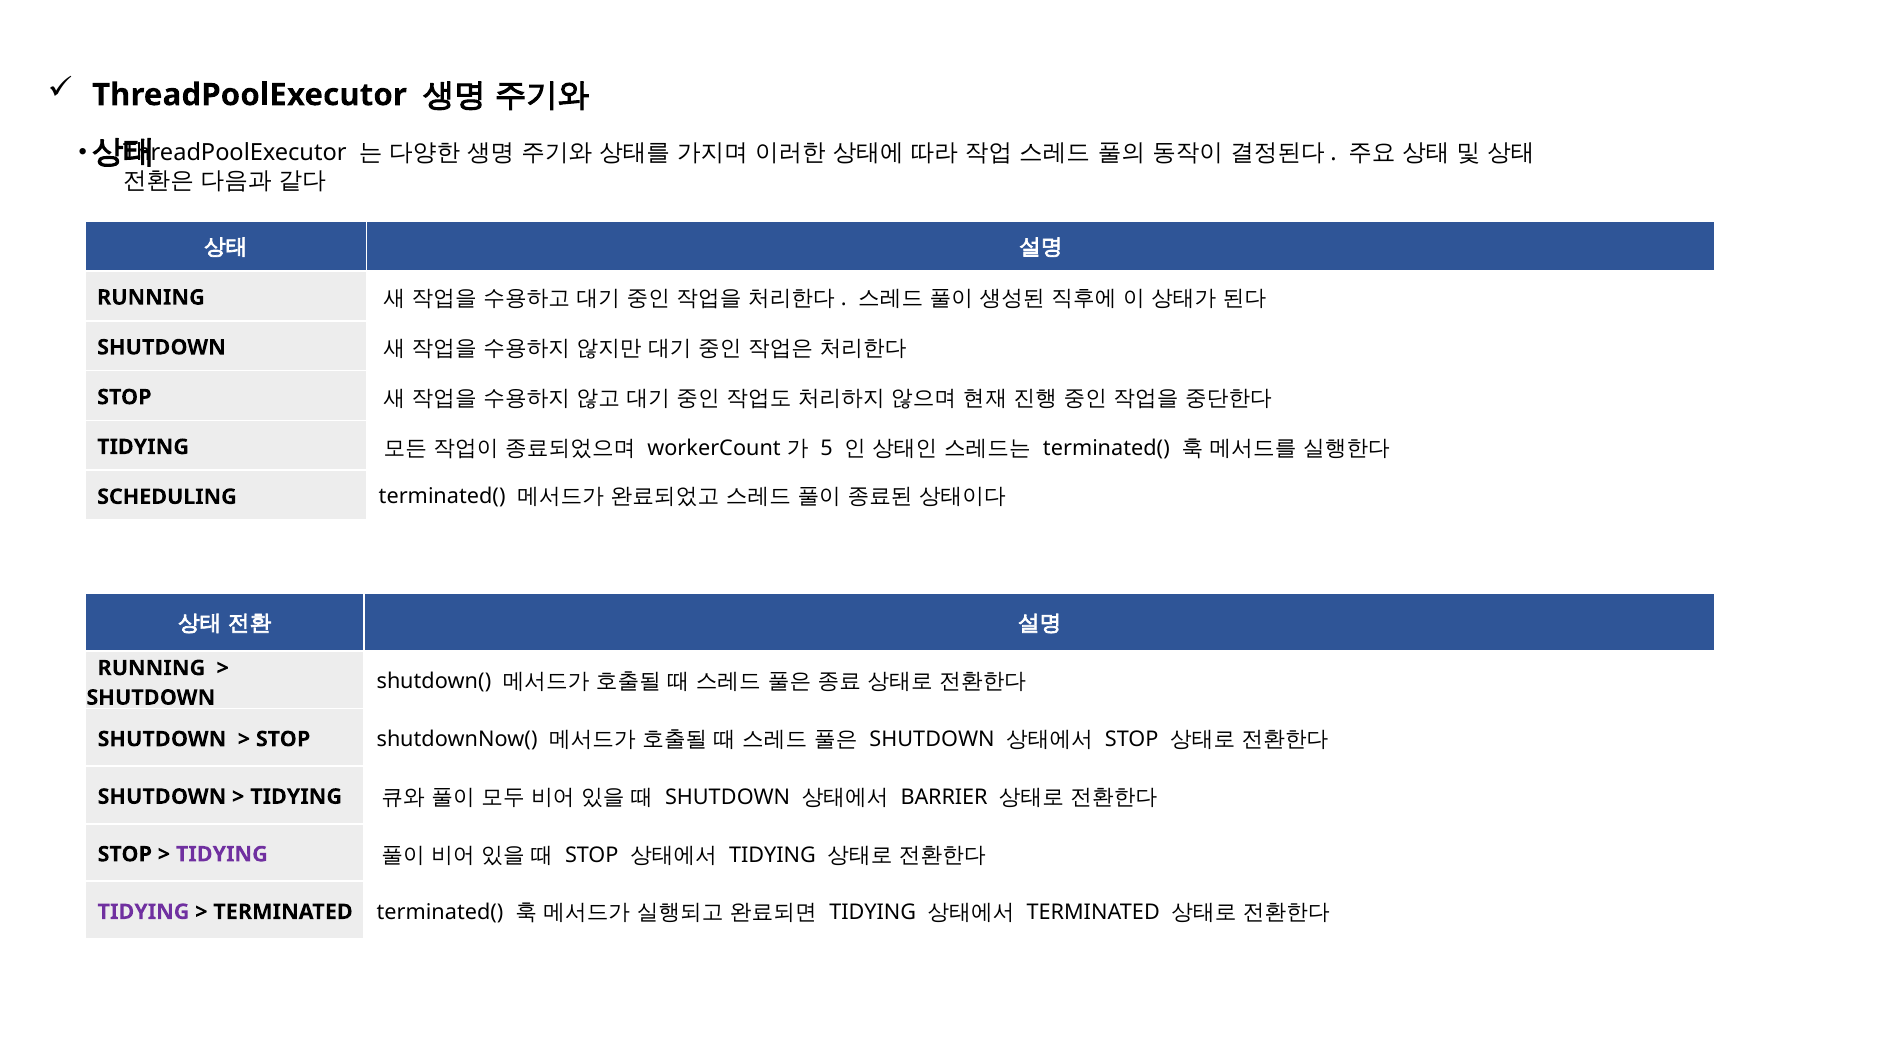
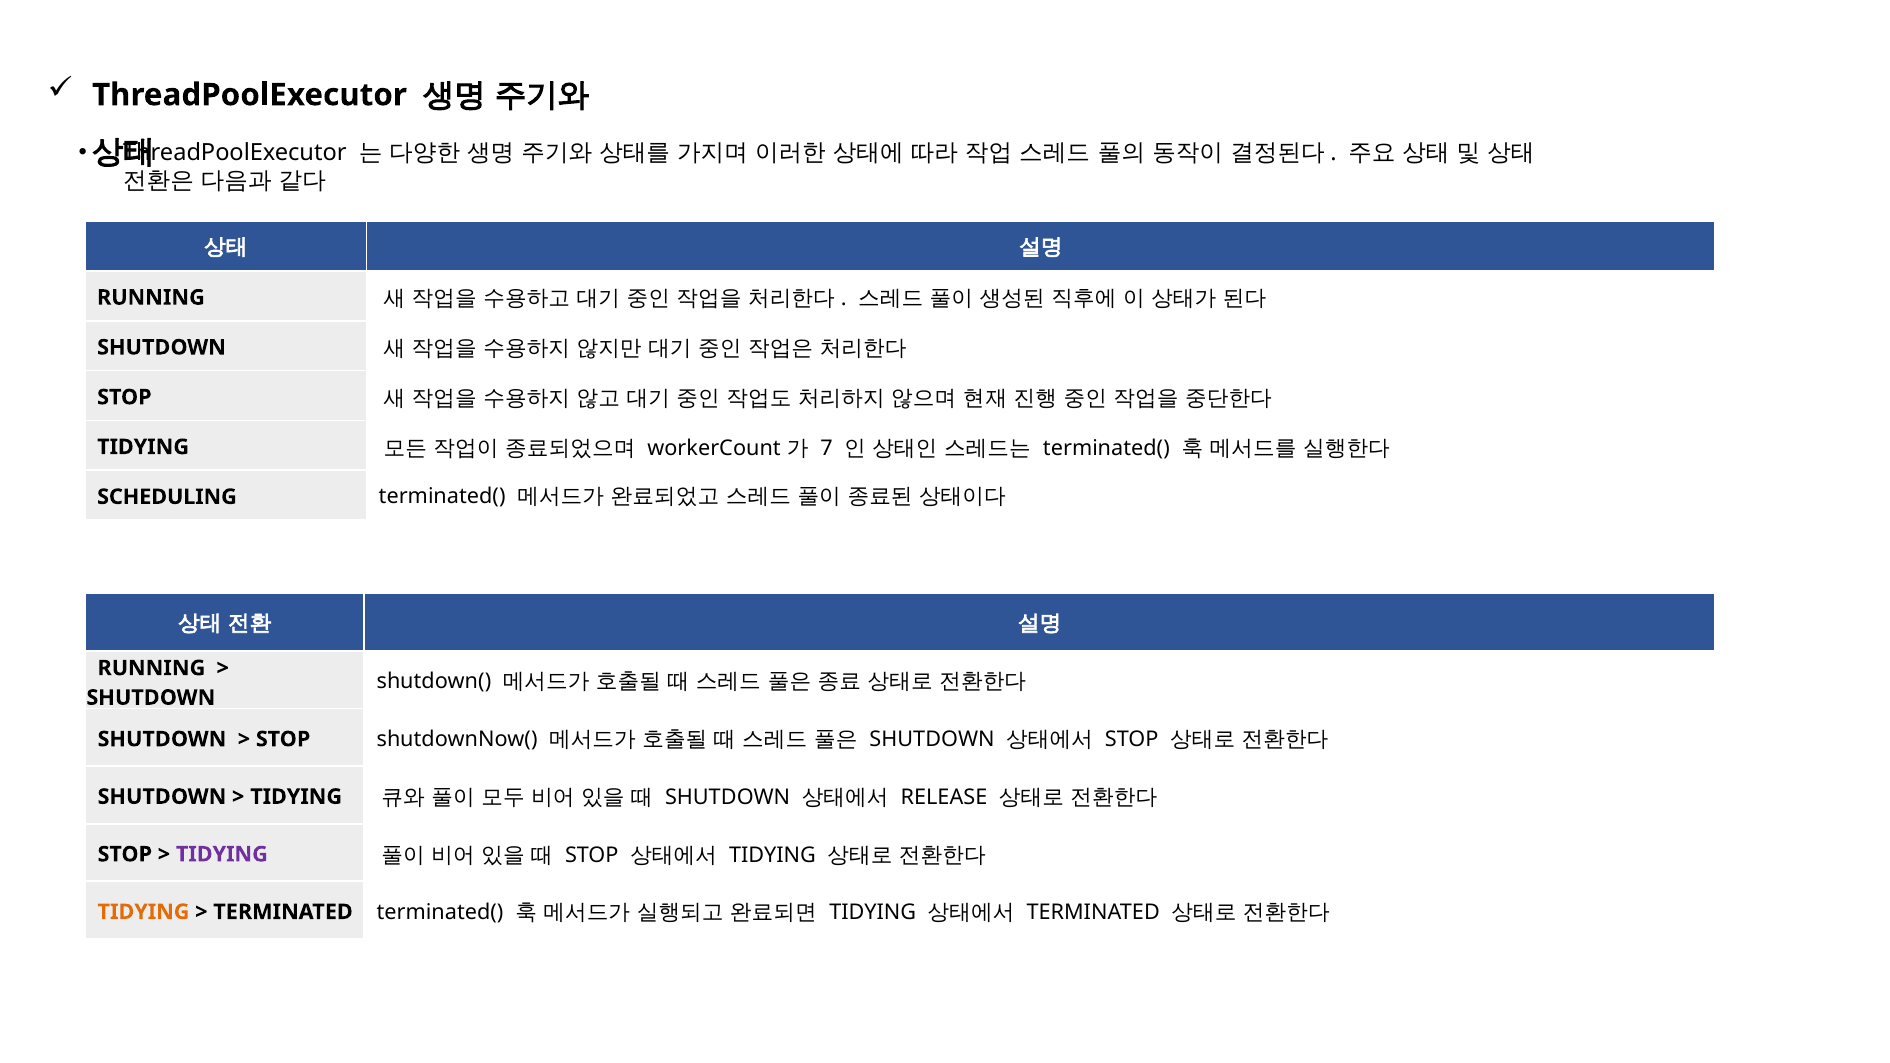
5: 5 -> 7
BARRIER: BARRIER -> RELEASE
TIDYING at (144, 912) colour: purple -> orange
